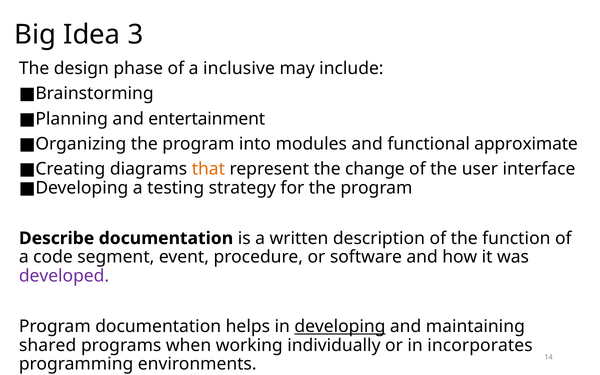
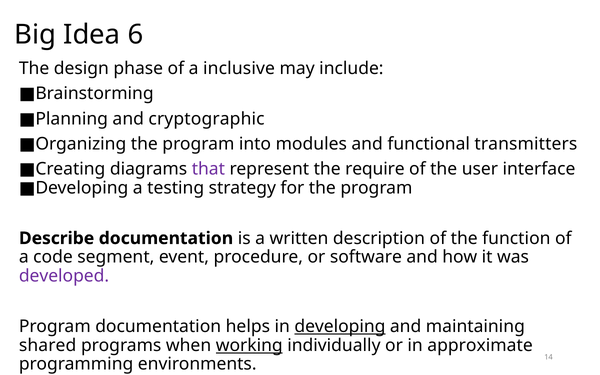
3: 3 -> 6
entertainment: entertainment -> cryptographic
approximate: approximate -> transmitters
that colour: orange -> purple
change: change -> require
working underline: none -> present
incorporates: incorporates -> approximate
